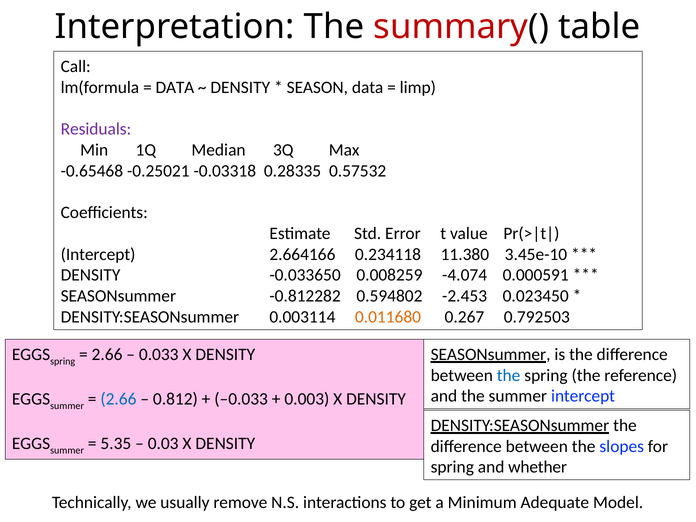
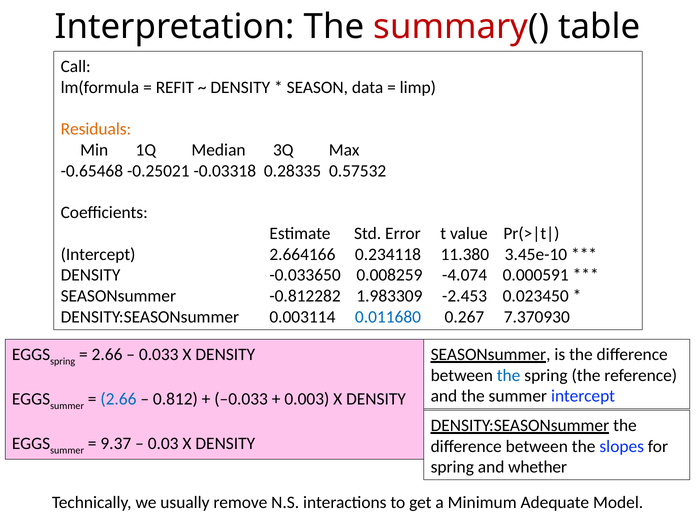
DATA at (175, 87): DATA -> REFIT
Residuals colour: purple -> orange
0.594802: 0.594802 -> 1.983309
0.011680 colour: orange -> blue
0.792503: 0.792503 -> 7.370930
5.35: 5.35 -> 9.37
